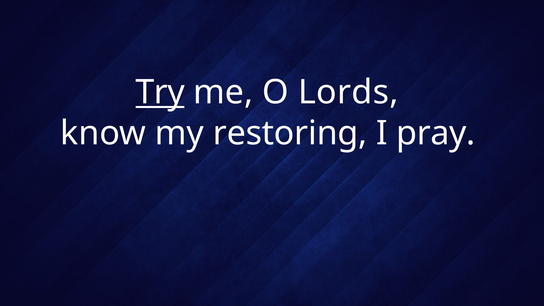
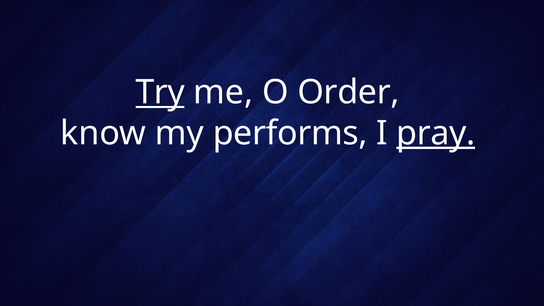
Lords: Lords -> Order
restoring: restoring -> performs
pray underline: none -> present
